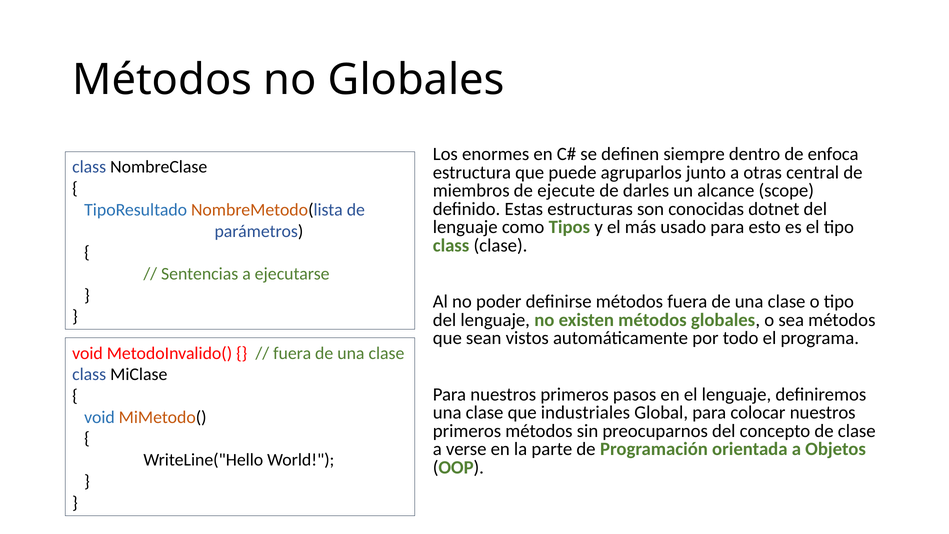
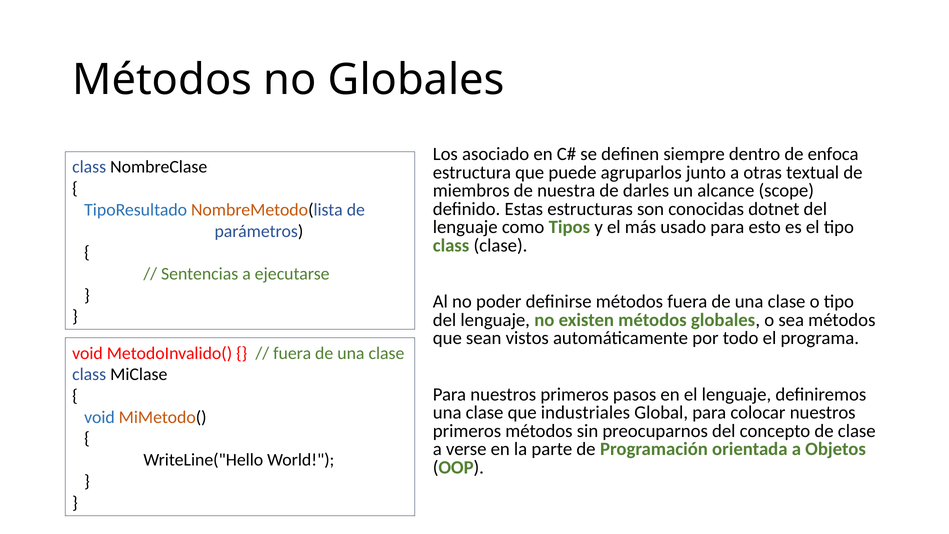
enormes: enormes -> asociado
central: central -> textual
ejecute: ejecute -> nuestra
